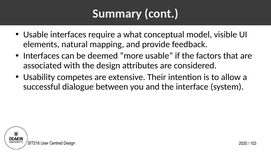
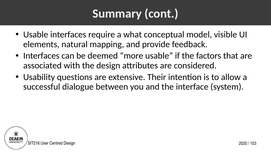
competes: competes -> questions
